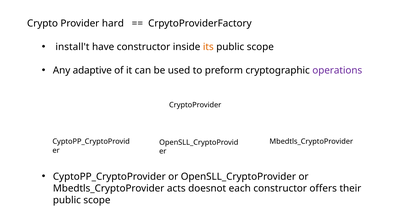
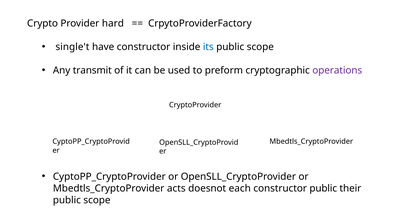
install't: install't -> single't
its colour: orange -> blue
adaptive: adaptive -> transmit
constructor offers: offers -> public
